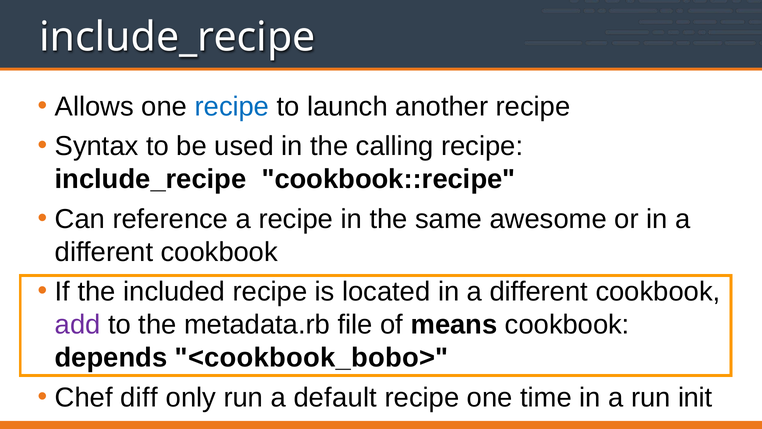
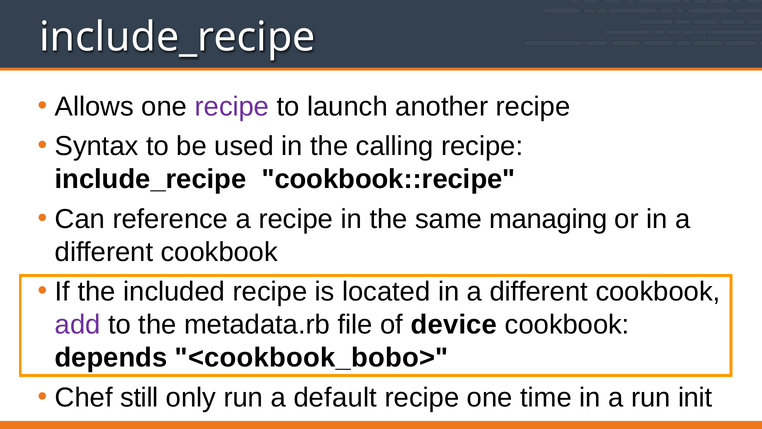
recipe at (232, 106) colour: blue -> purple
awesome: awesome -> managing
means: means -> device
diff: diff -> still
